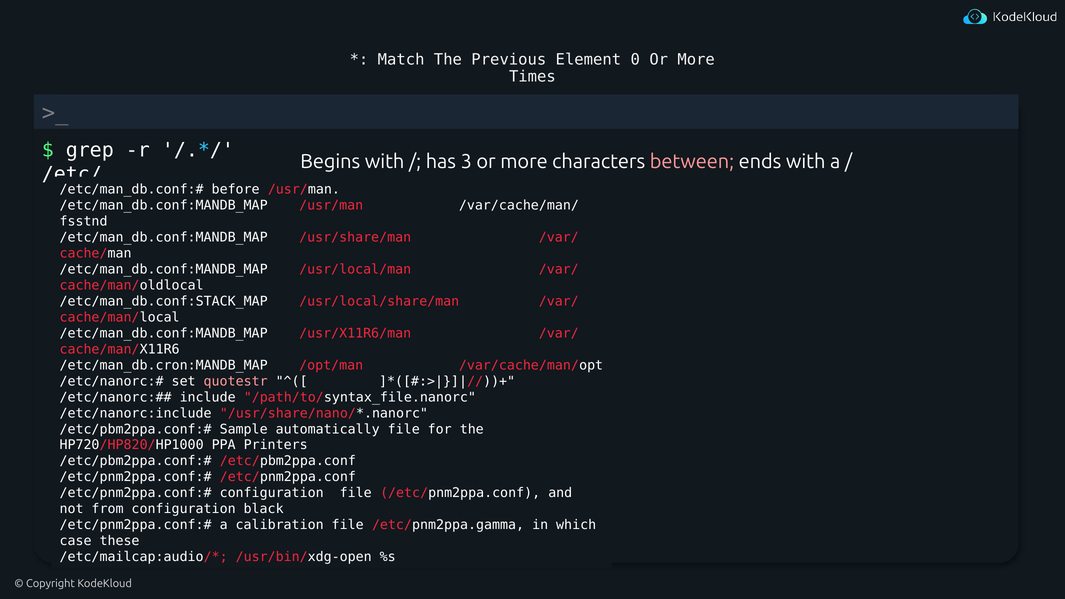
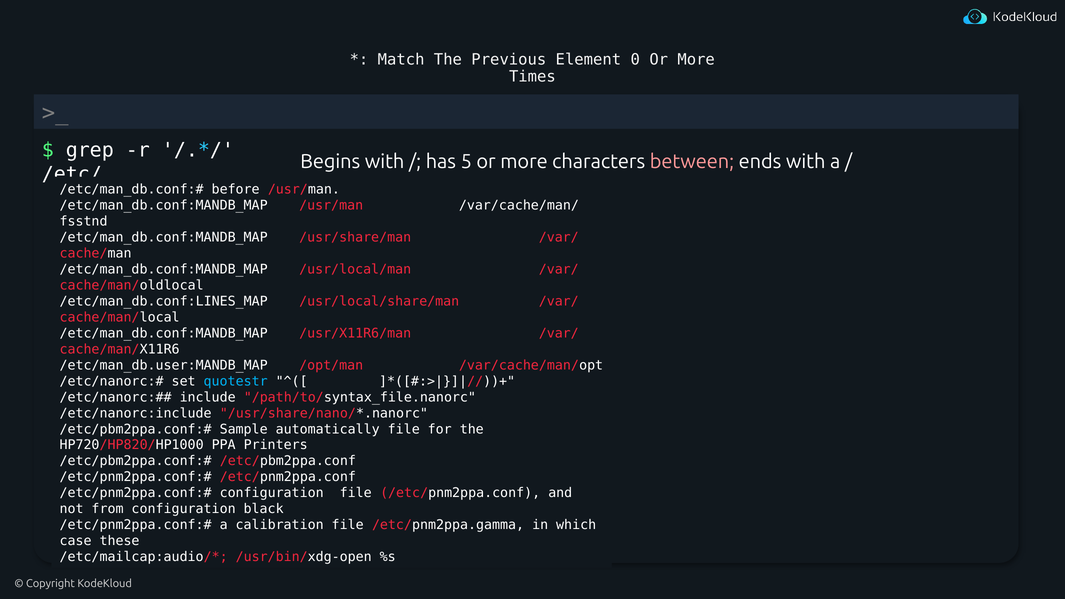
3: 3 -> 5
/etc/man_db.conf:STACK_MAP: /etc/man_db.conf:STACK_MAP -> /etc/man_db.conf:LINES_MAP
/etc/man_db.cron:MANDB_MAP: /etc/man_db.cron:MANDB_MAP -> /etc/man_db.user:MANDB_MAP
quotestr colour: pink -> light blue
